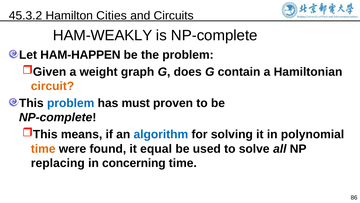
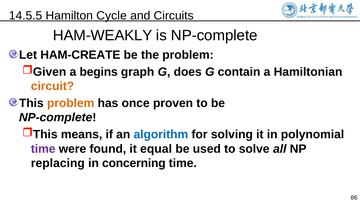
45.3.2: 45.3.2 -> 14.5.5
Cities: Cities -> Cycle
HAM-HAPPEN: HAM-HAPPEN -> HAM-CREATE
weight: weight -> begins
problem at (71, 103) colour: blue -> orange
must: must -> once
time at (43, 148) colour: orange -> purple
